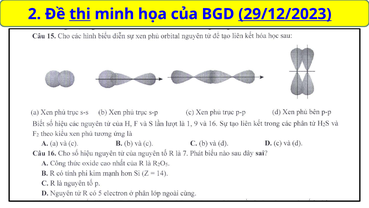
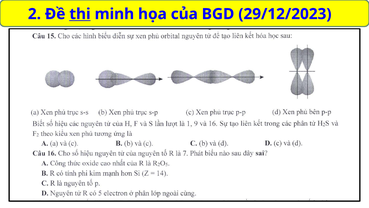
29/12/2023 underline: present -> none
